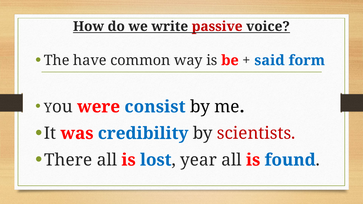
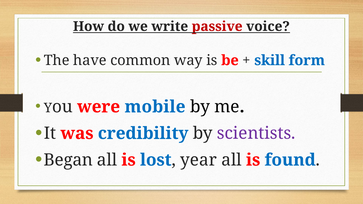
said: said -> skill
consist: consist -> mobile
scientists colour: red -> purple
There: There -> Began
